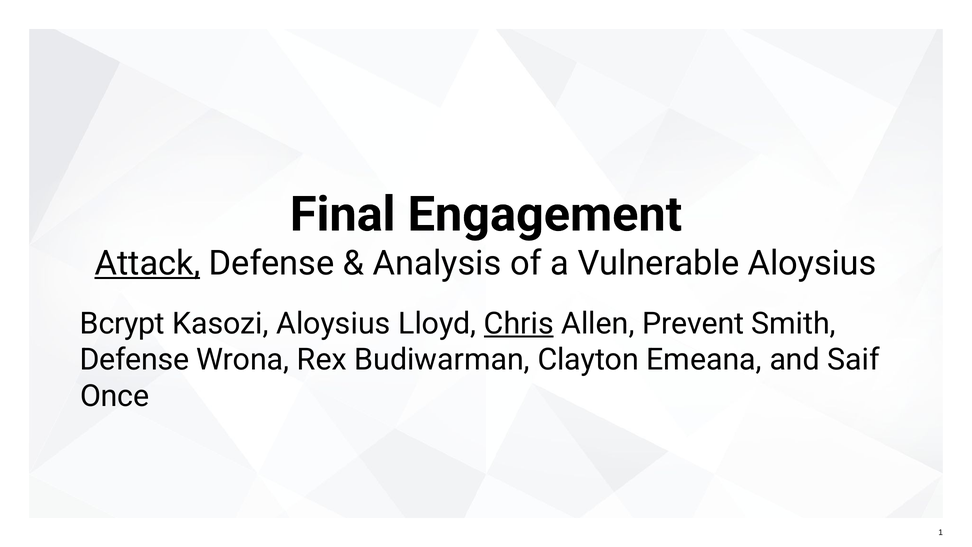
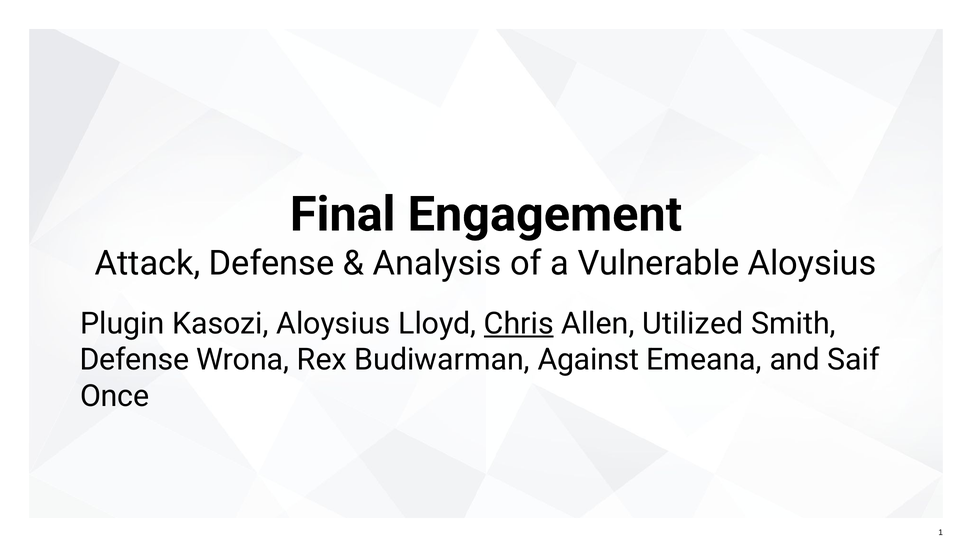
Attack underline: present -> none
Bcrypt: Bcrypt -> Plugin
Prevent: Prevent -> Utilized
Clayton: Clayton -> Against
